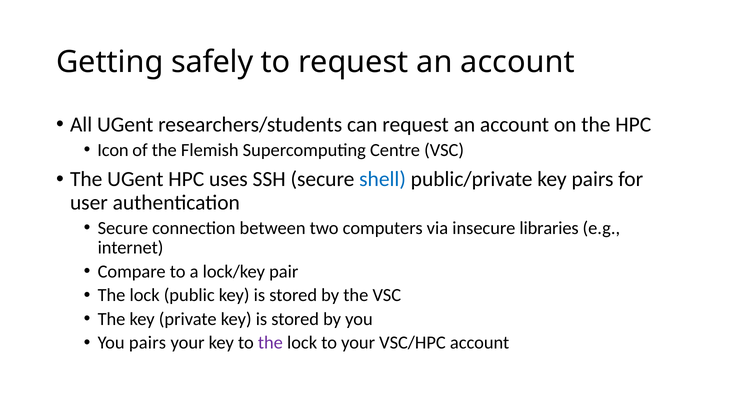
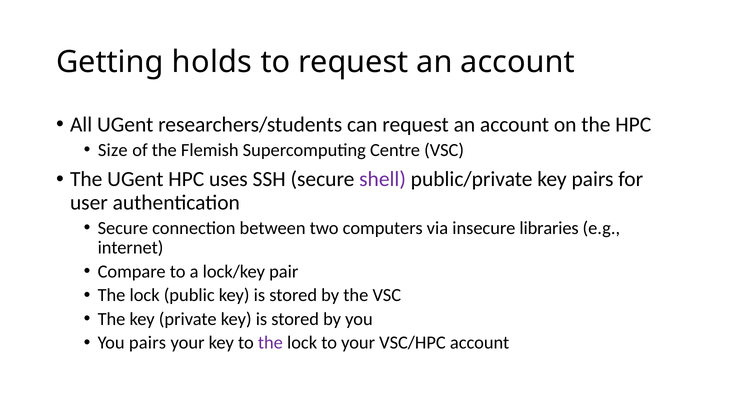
safely: safely -> holds
Icon: Icon -> Size
shell colour: blue -> purple
